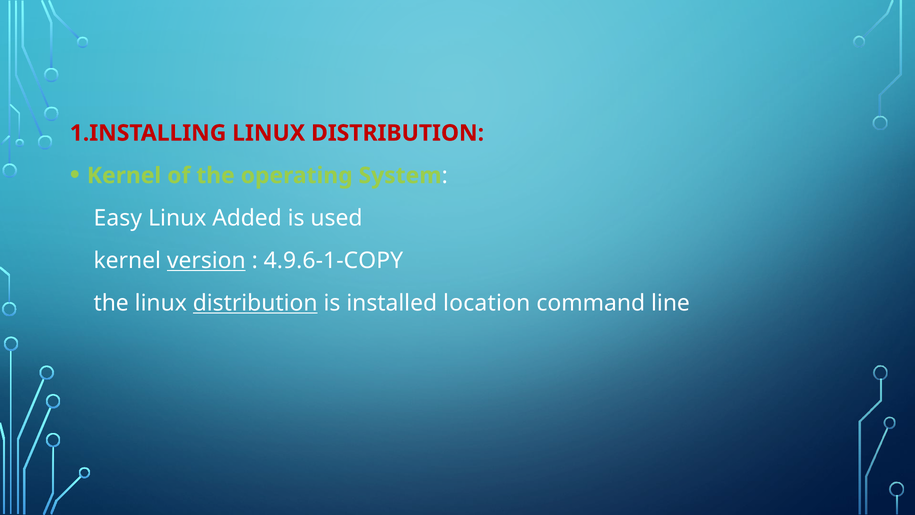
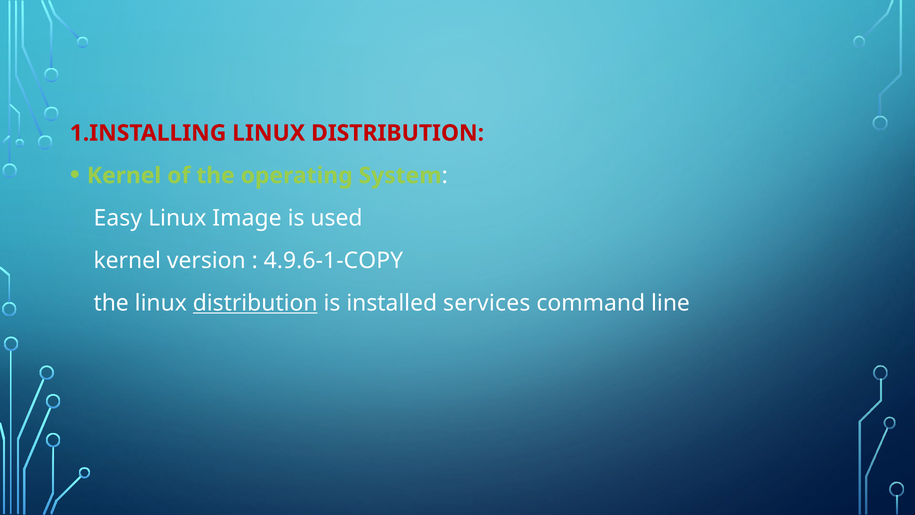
Added: Added -> Image
version underline: present -> none
location: location -> services
